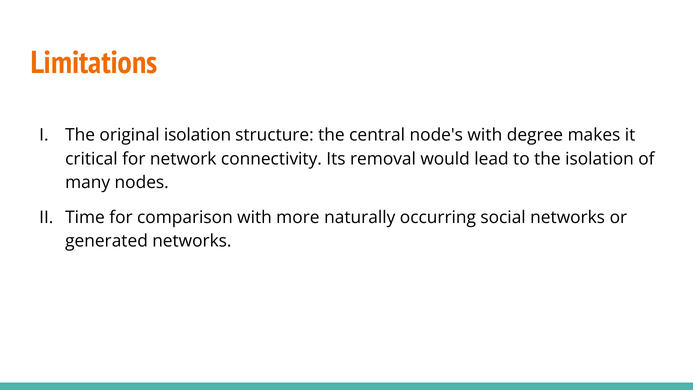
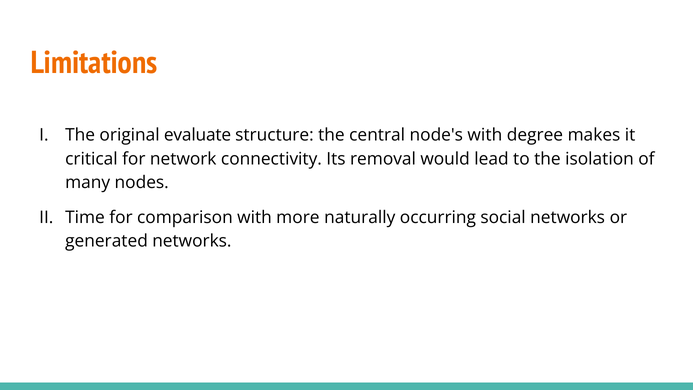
original isolation: isolation -> evaluate
